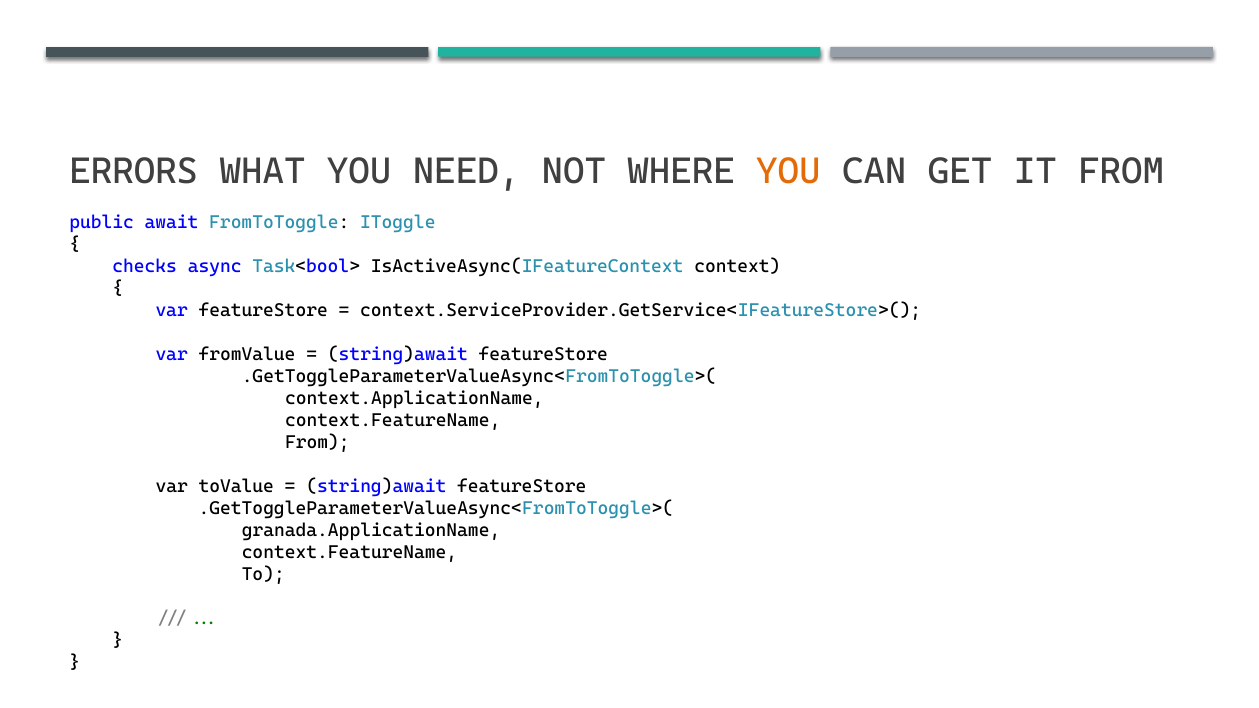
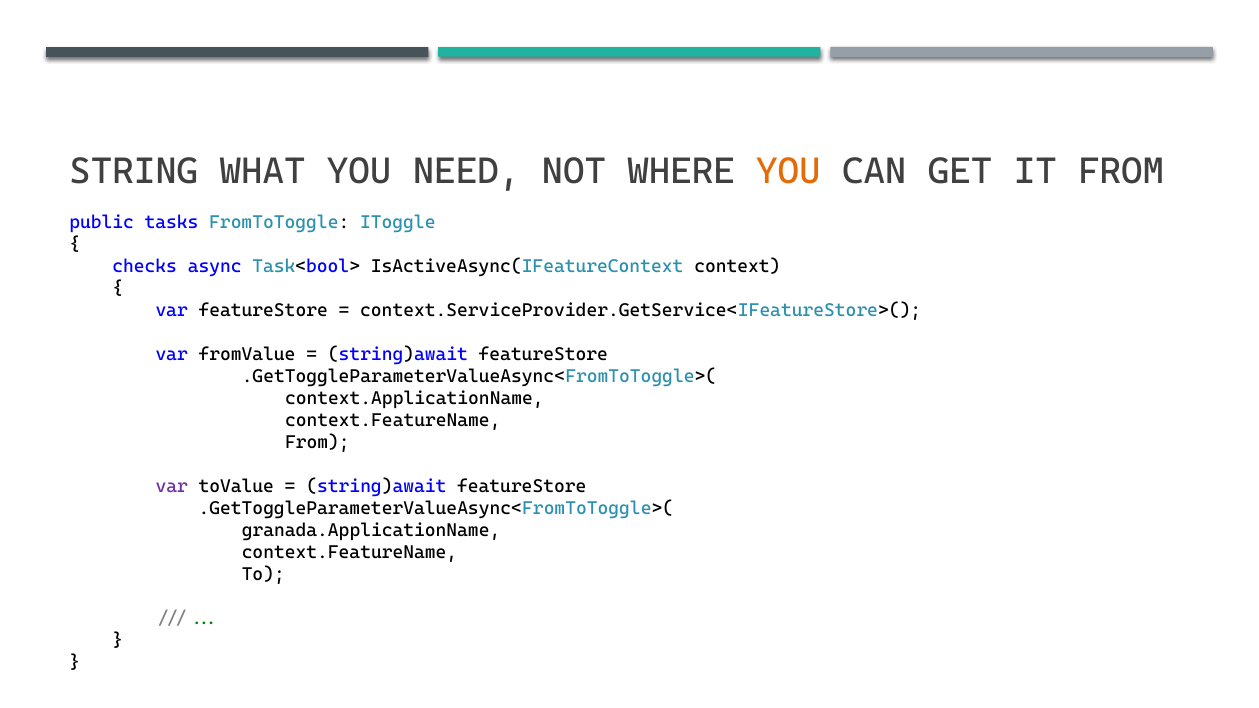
ERRORS: ERRORS -> STRING
await: await -> tasks
var at (172, 487) colour: black -> purple
